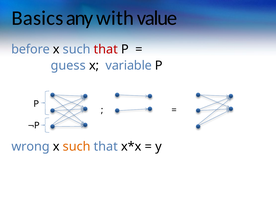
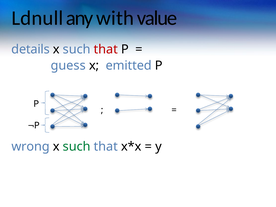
Basics: Basics -> Ldnull
before: before -> details
variable: variable -> emitted
such at (77, 147) colour: orange -> green
